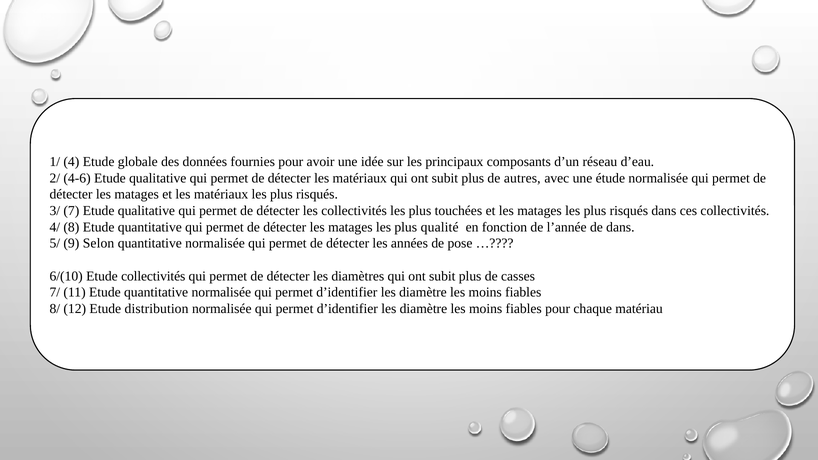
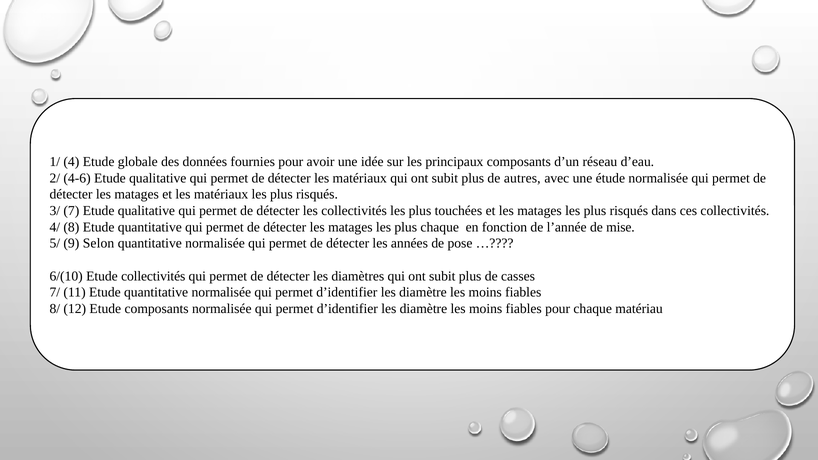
plus qualité: qualité -> chaque
de dans: dans -> mise
Etude distribution: distribution -> composants
